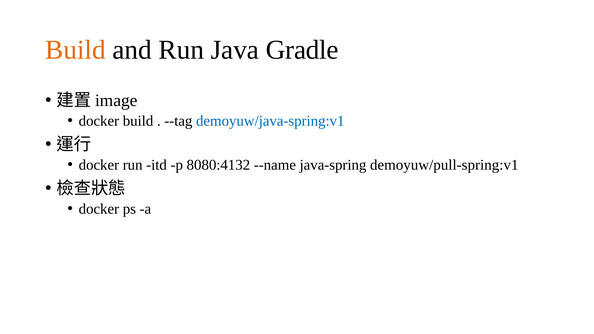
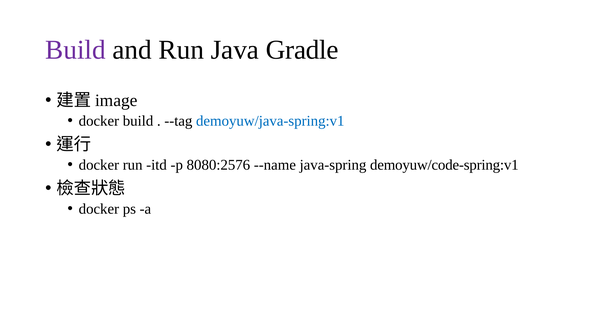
Build at (76, 50) colour: orange -> purple
8080:4132: 8080:4132 -> 8080:2576
demoyuw/pull-spring:v1: demoyuw/pull-spring:v1 -> demoyuw/code-spring:v1
